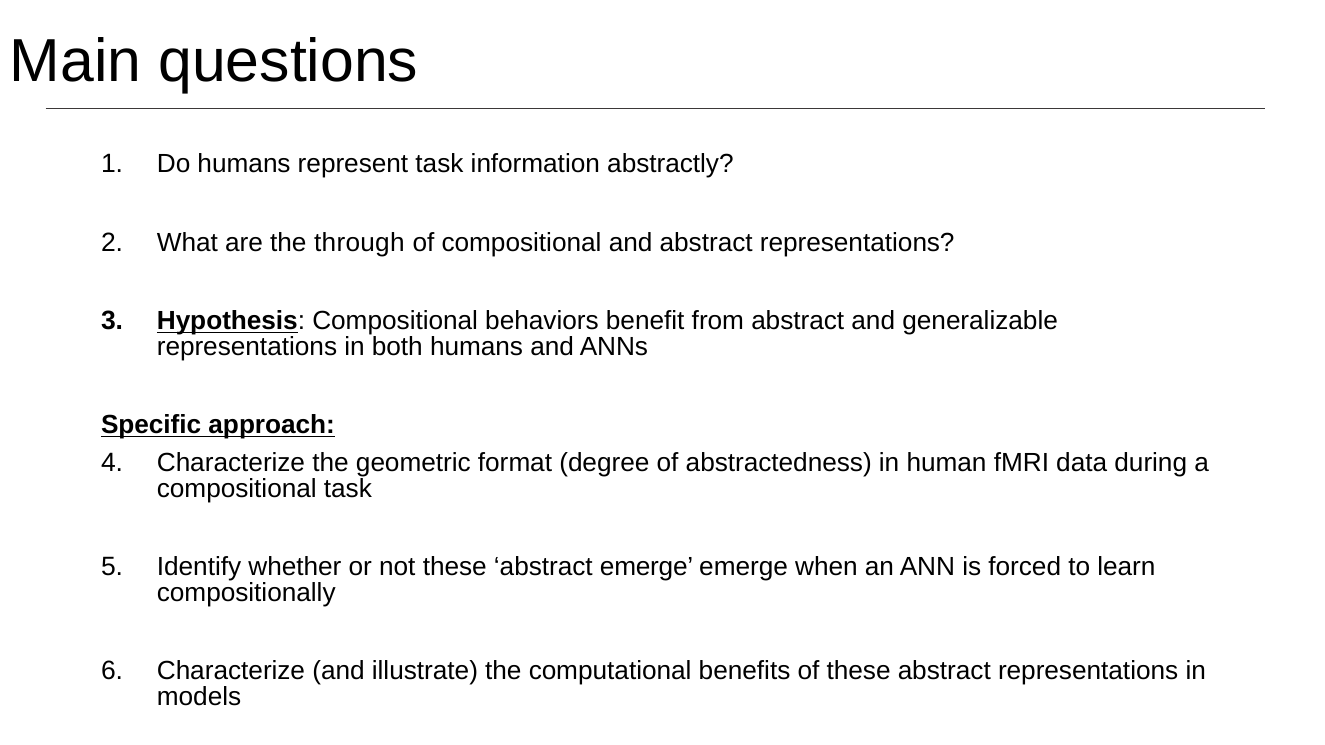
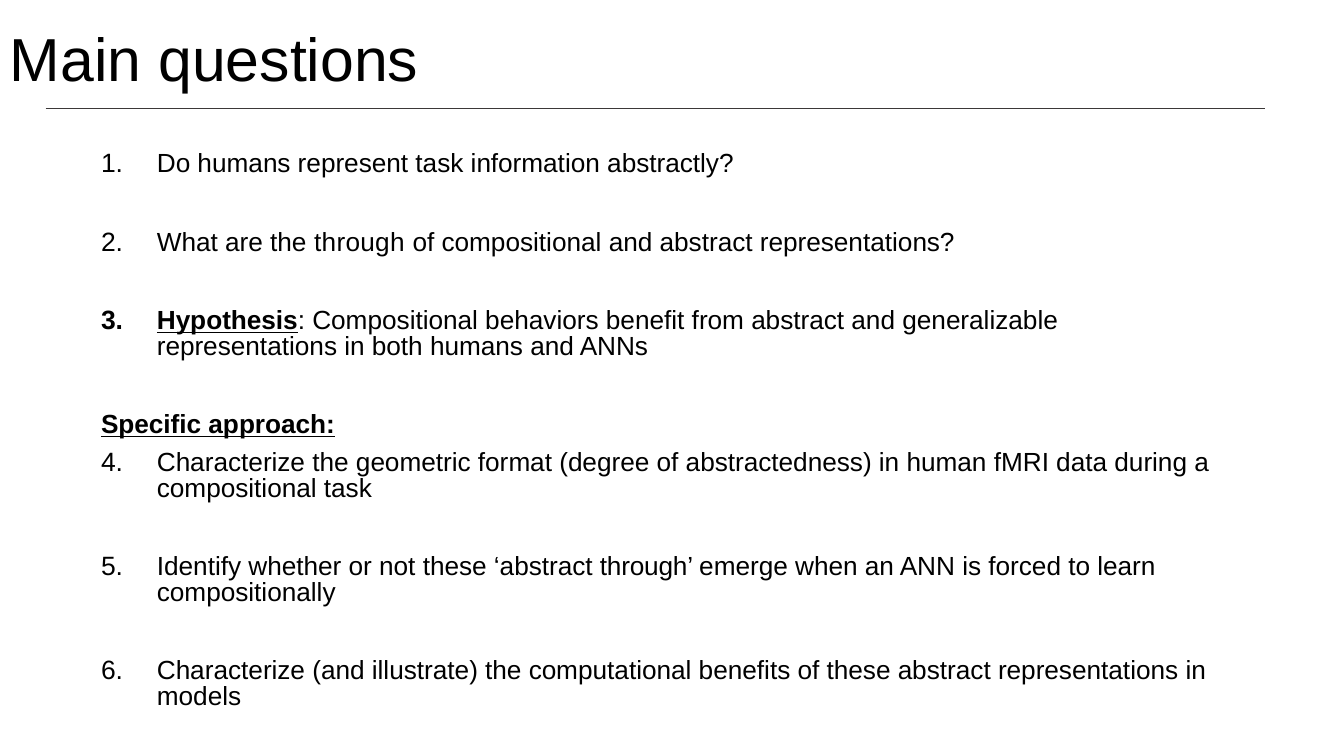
abstract emerge: emerge -> through
